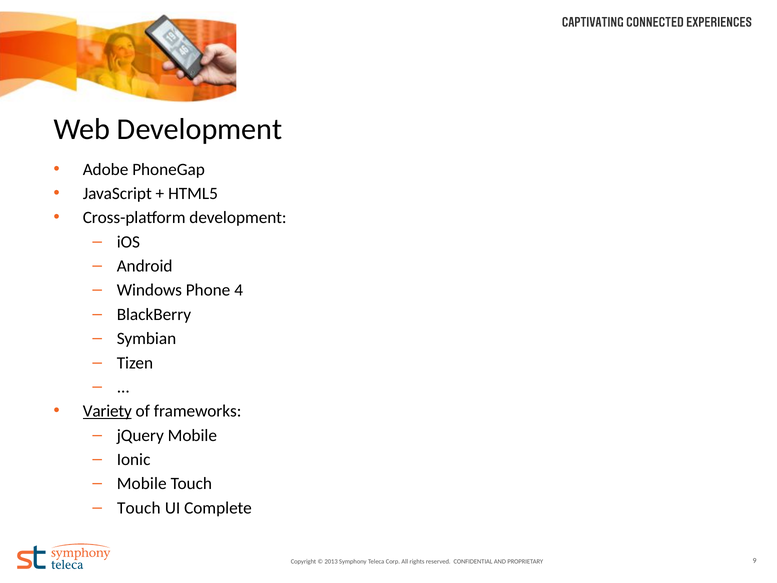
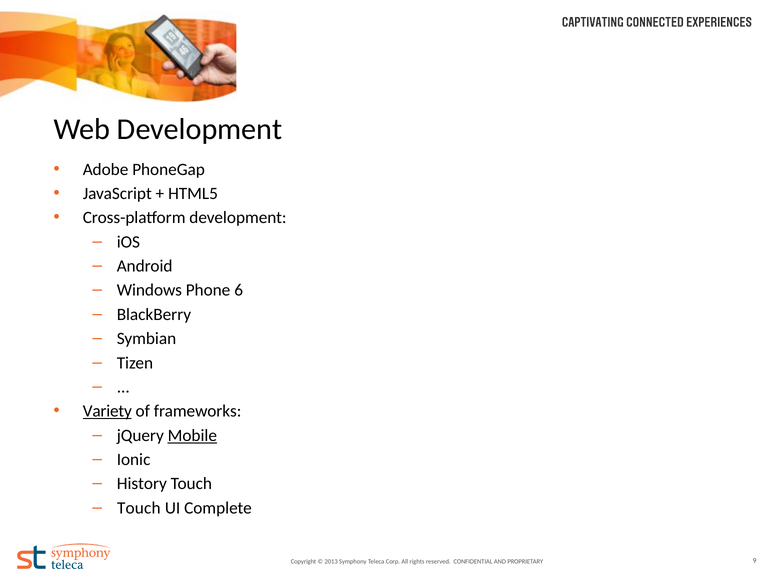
4: 4 -> 6
Mobile at (192, 435) underline: none -> present
Mobile at (142, 484): Mobile -> History
